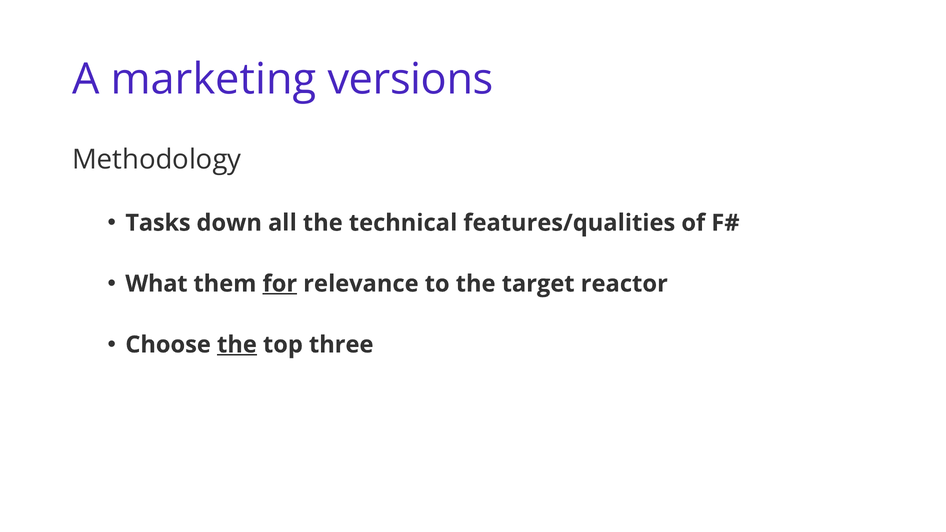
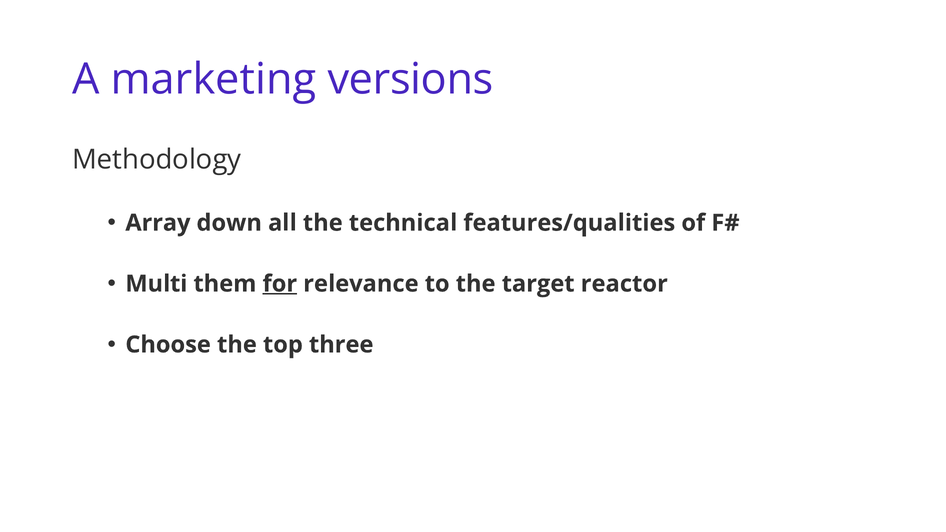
Tasks: Tasks -> Array
What: What -> Multi
the at (237, 345) underline: present -> none
